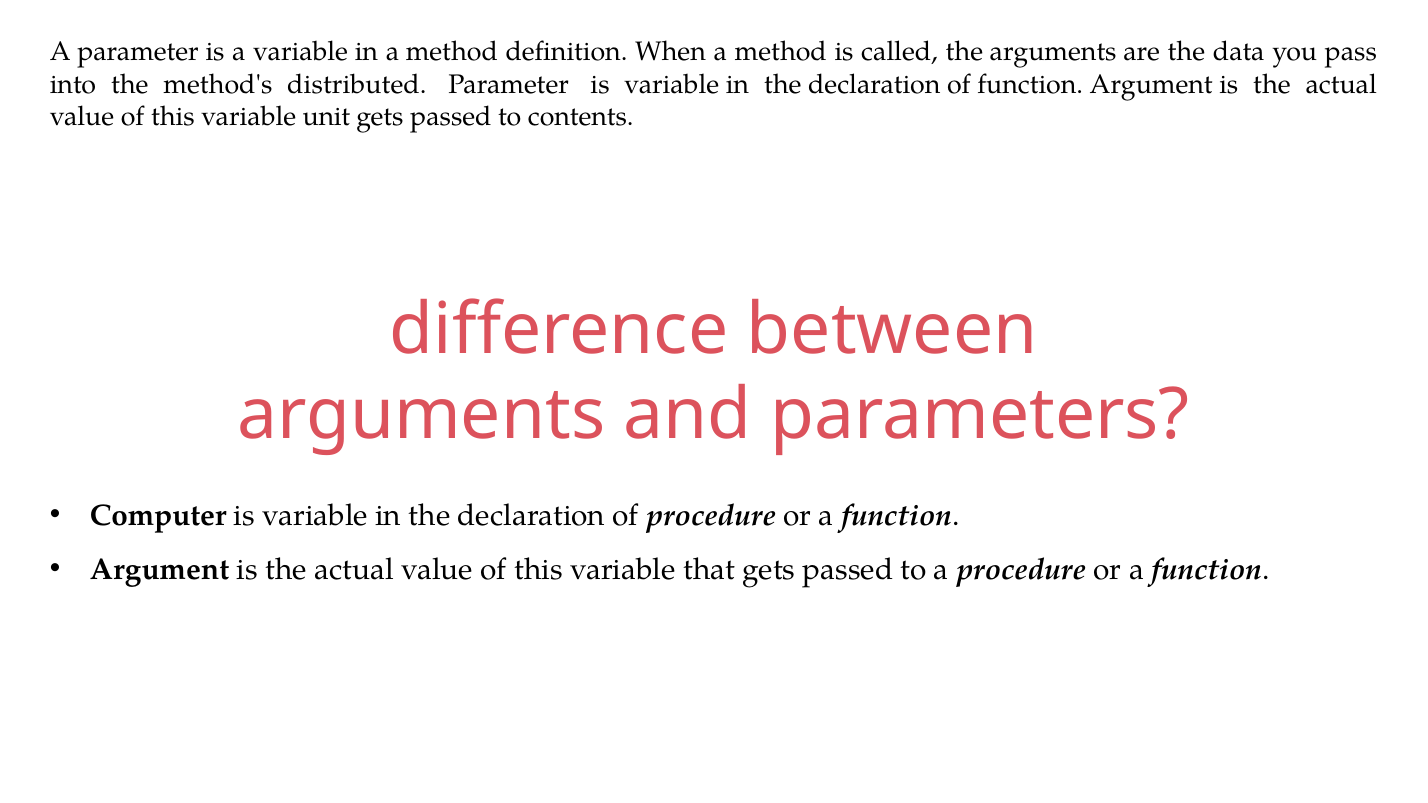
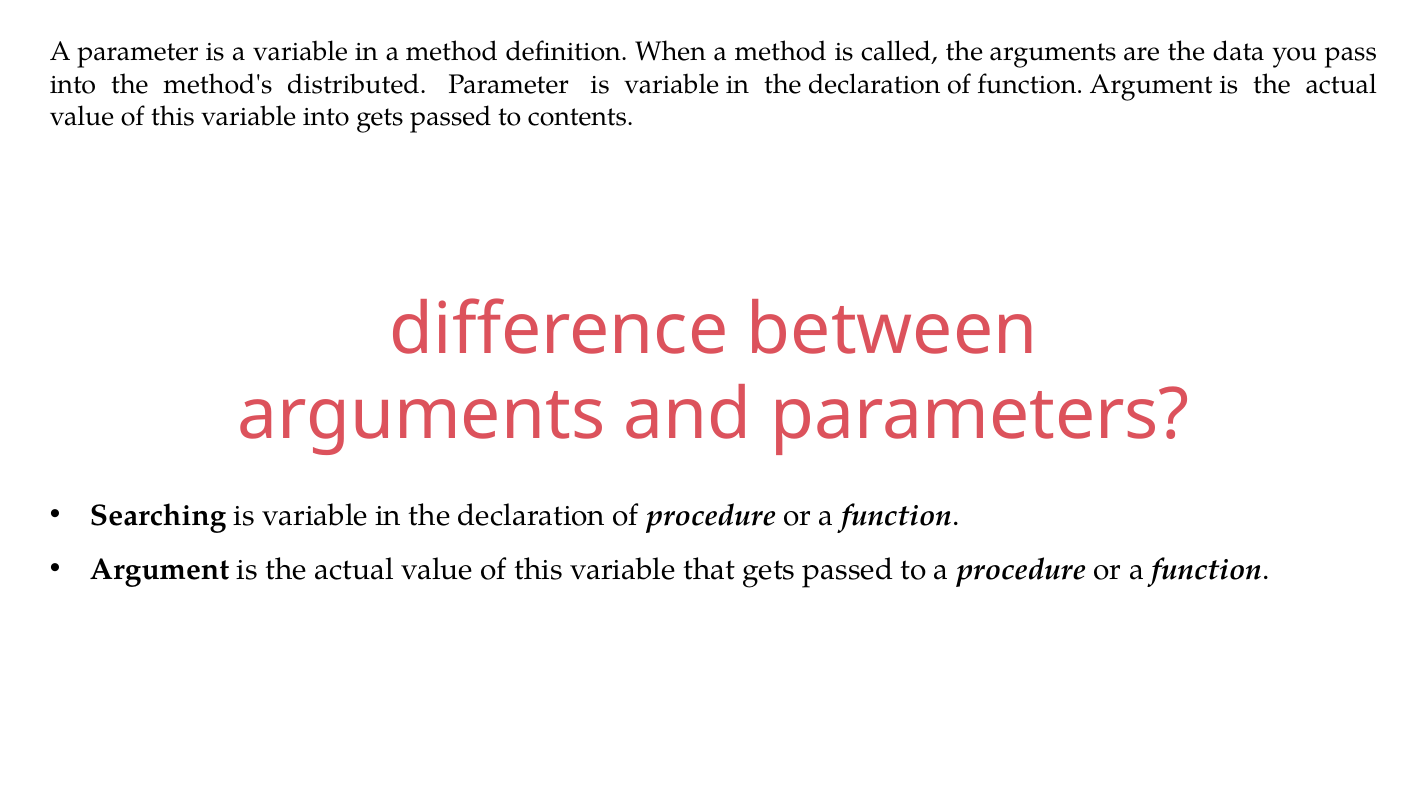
variable unit: unit -> into
Computer: Computer -> Searching
